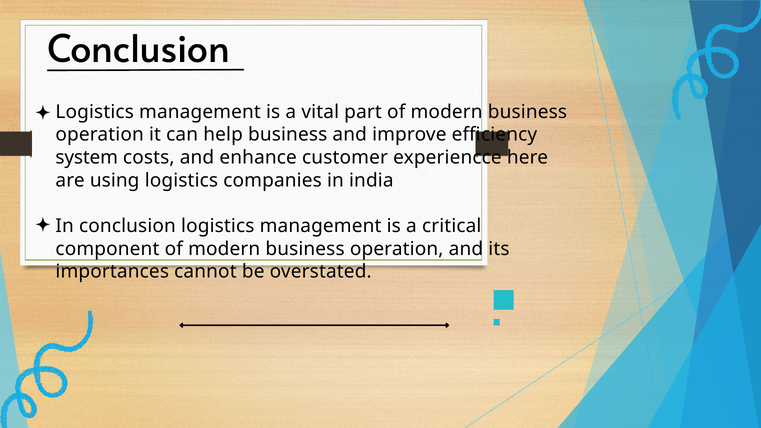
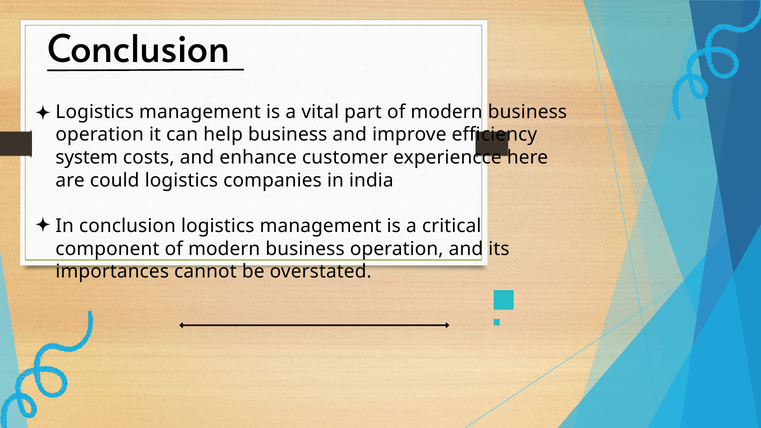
using: using -> could
